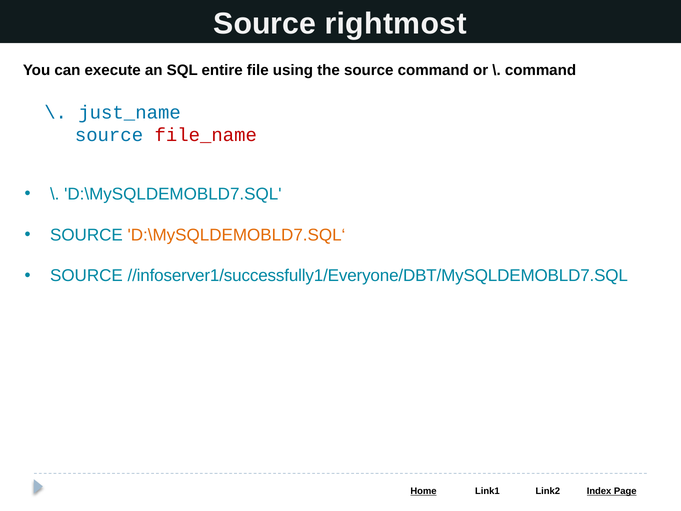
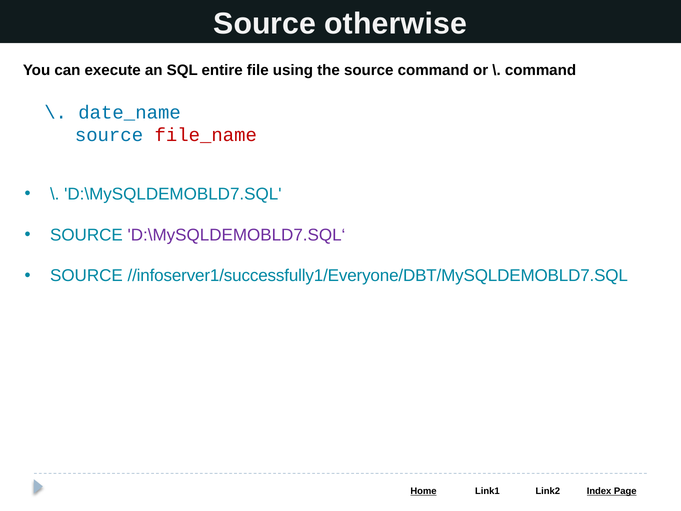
rightmost: rightmost -> otherwise
just_name: just_name -> date_name
D:\MySQLDEMOBLD7.SQL‘ colour: orange -> purple
